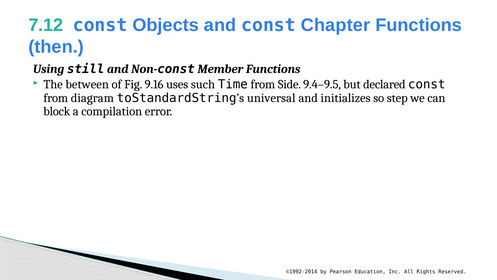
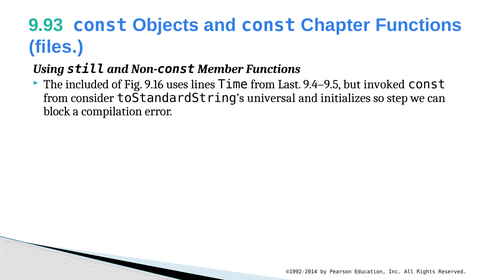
7.12: 7.12 -> 9.93
then: then -> files
between: between -> included
such: such -> lines
Side: Side -> Last
declared: declared -> invoked
diagram: diagram -> consider
